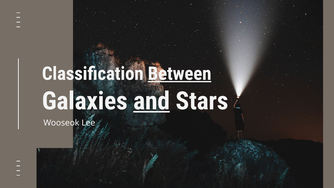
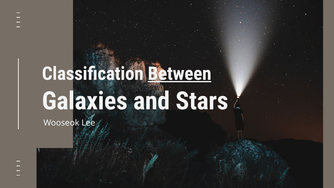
and underline: present -> none
